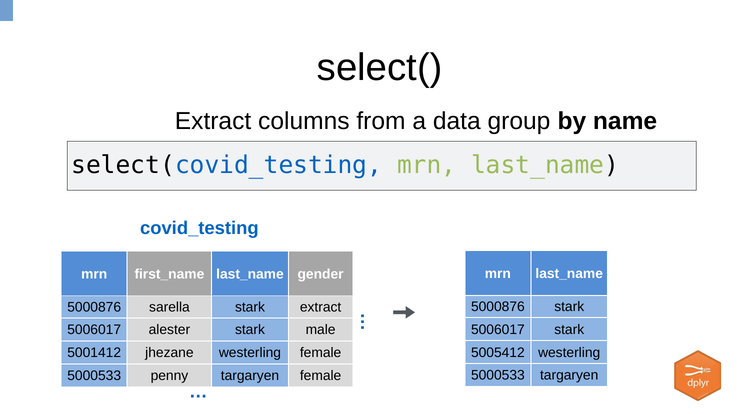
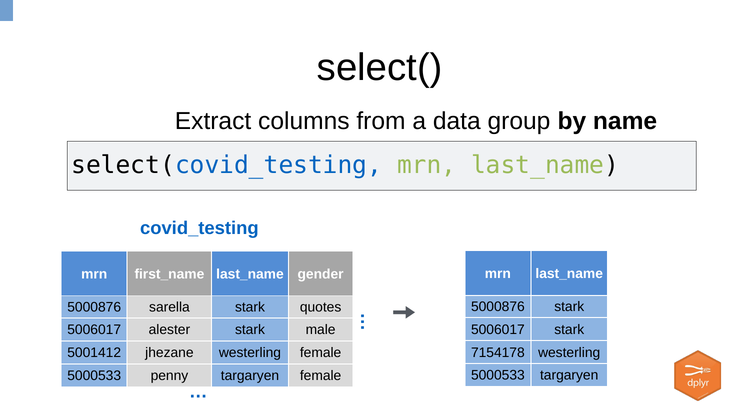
stark extract: extract -> quotes
5005412: 5005412 -> 7154178
